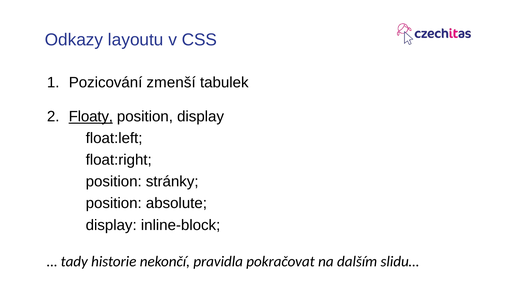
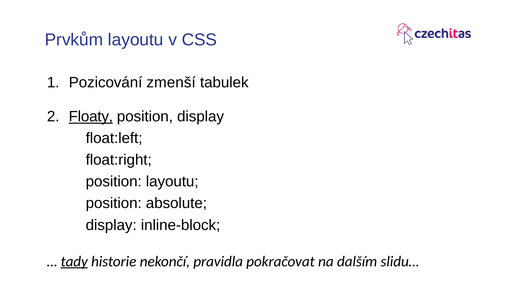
Odkazy: Odkazy -> Prvkům
position stránky: stránky -> layoutu
tady underline: none -> present
